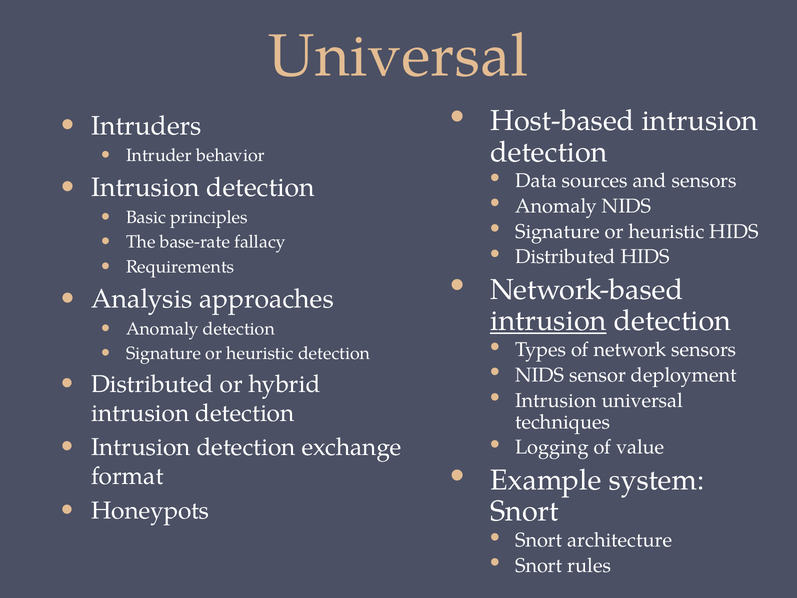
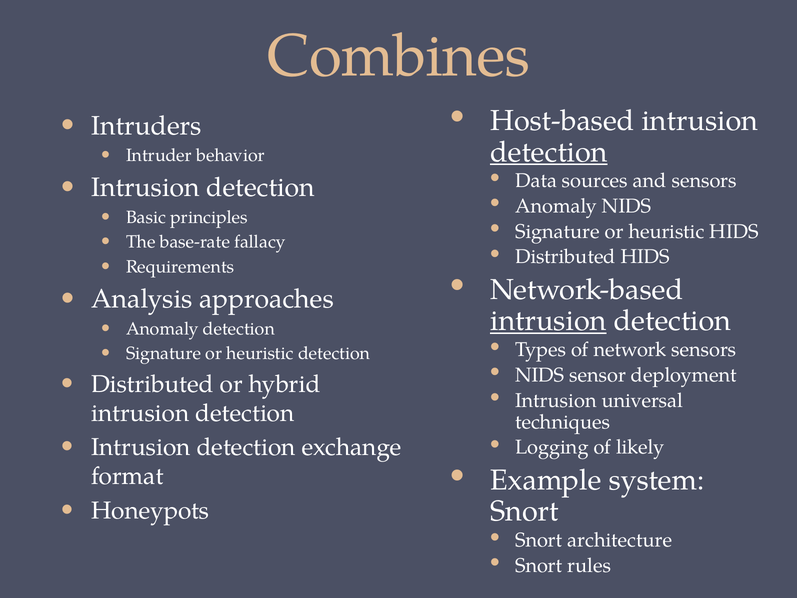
Universal at (398, 56): Universal -> Combines
detection at (549, 152) underline: none -> present
value: value -> likely
